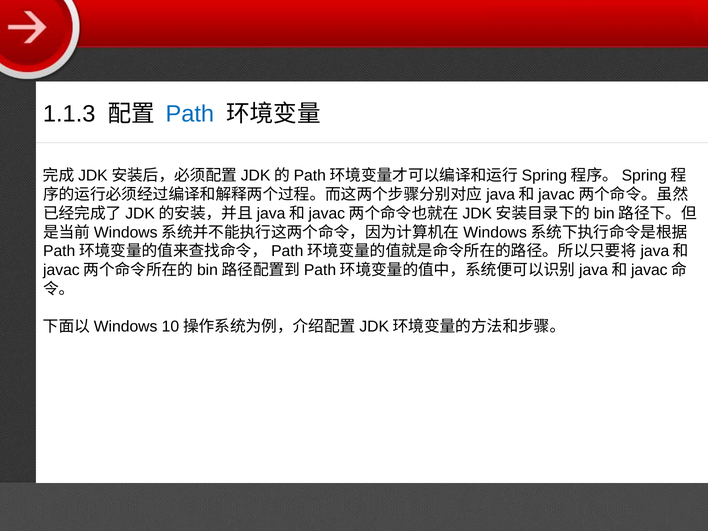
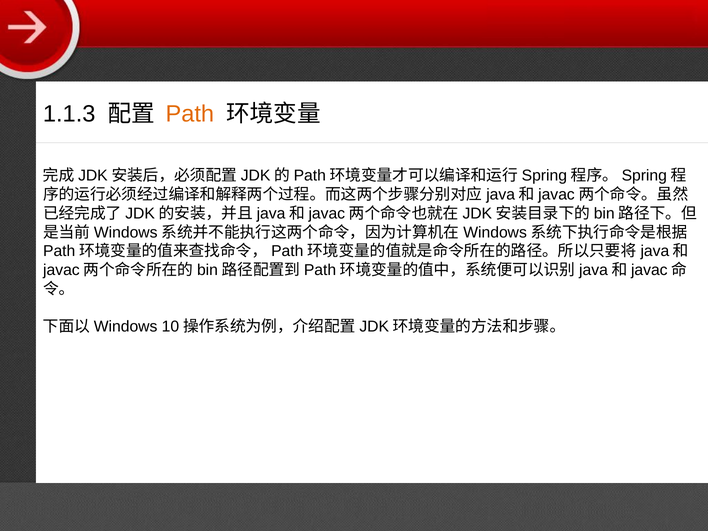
Path colour: blue -> orange
